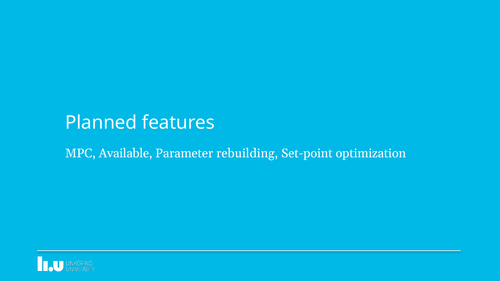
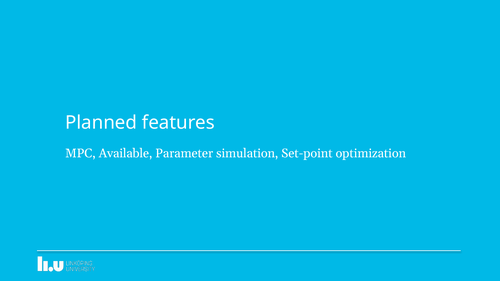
rebuilding: rebuilding -> simulation
